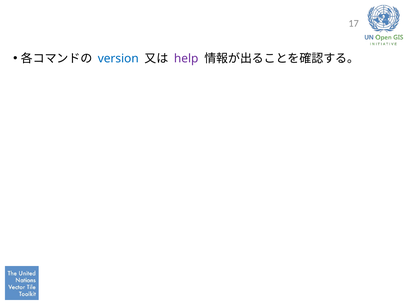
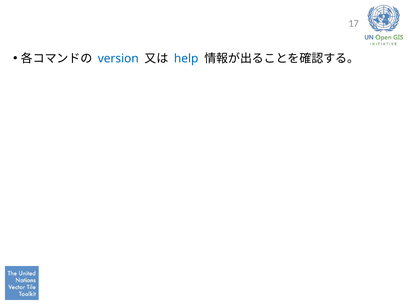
help colour: purple -> blue
